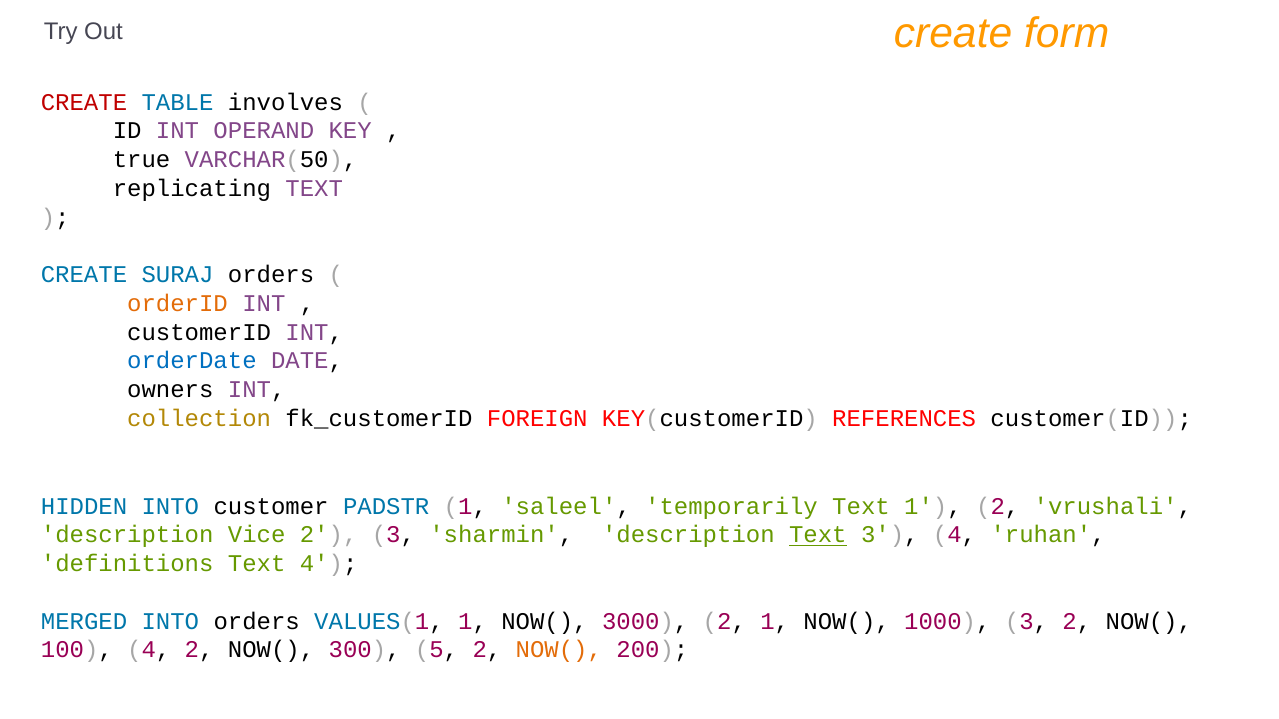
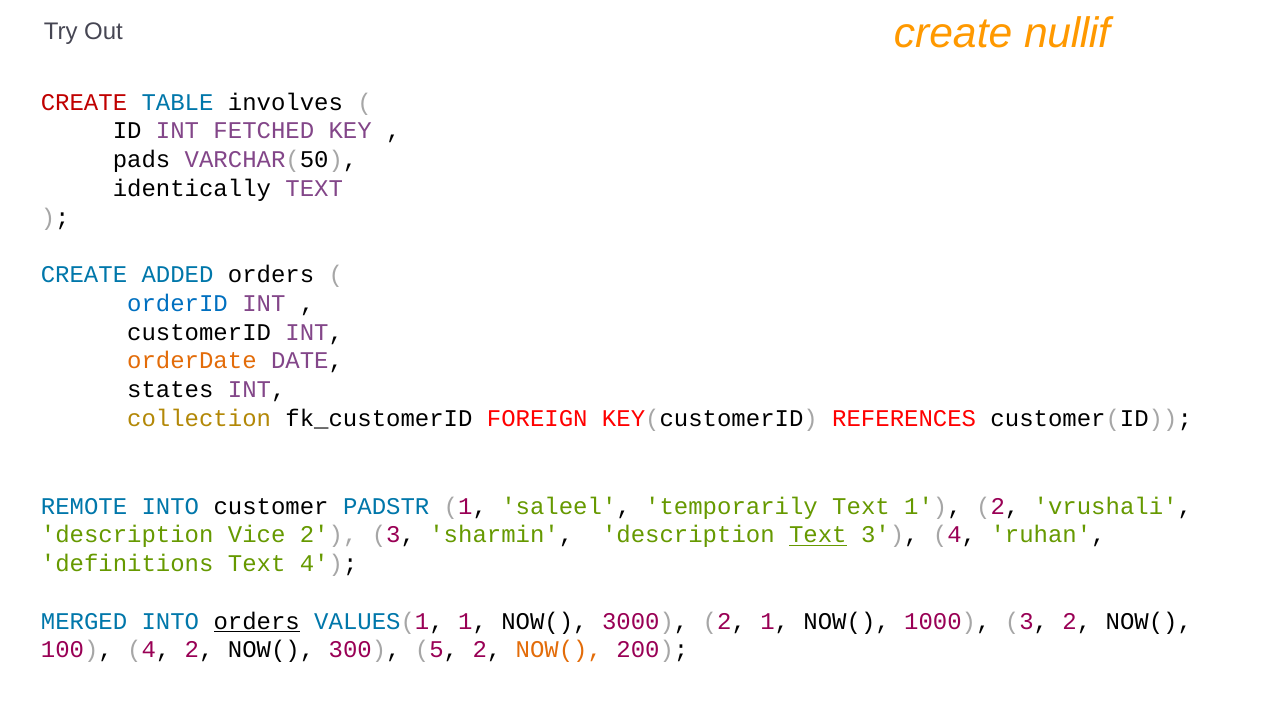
form: form -> nullif
OPERAND: OPERAND -> FETCHED
true: true -> pads
replicating: replicating -> identically
SURAJ: SURAJ -> ADDED
orderID colour: orange -> blue
orderDate colour: blue -> orange
owners: owners -> states
HIDDEN: HIDDEN -> REMOTE
orders at (257, 622) underline: none -> present
